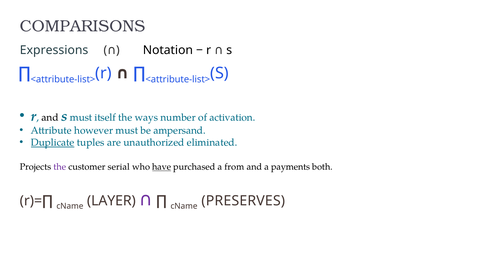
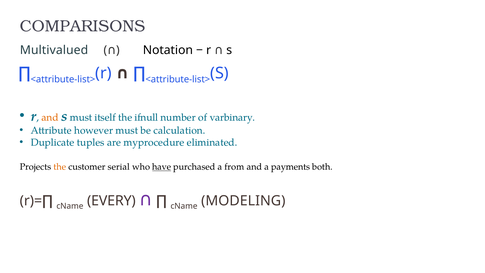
Expressions: Expressions -> Multivalued
and at (50, 117) colour: black -> orange
ways: ways -> ifnull
activation: activation -> varbinary
ampersand: ampersand -> calculation
Duplicate underline: present -> none
unauthorized: unauthorized -> myprocedure
the at (60, 167) colour: purple -> orange
LAYER: LAYER -> EVERY
PRESERVES: PRESERVES -> MODELING
